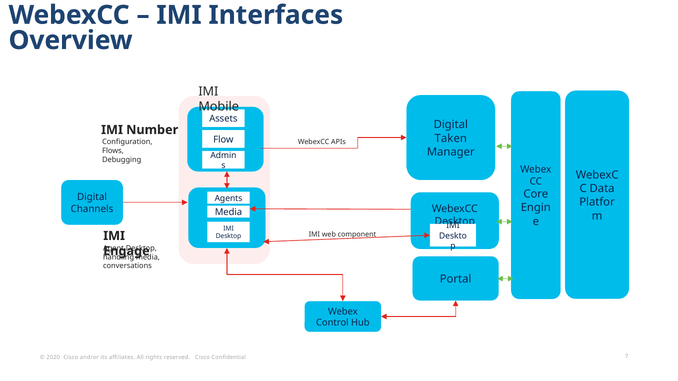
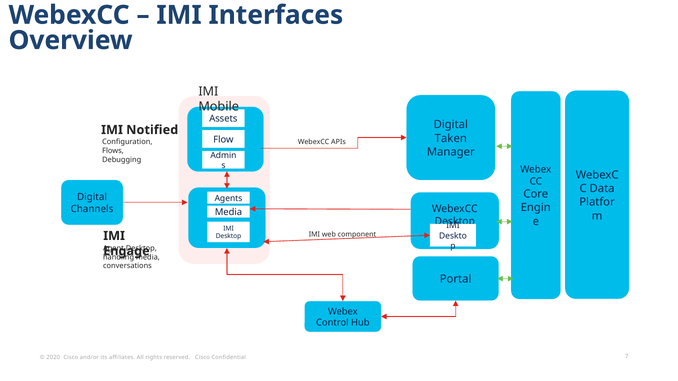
Number: Number -> Notified
